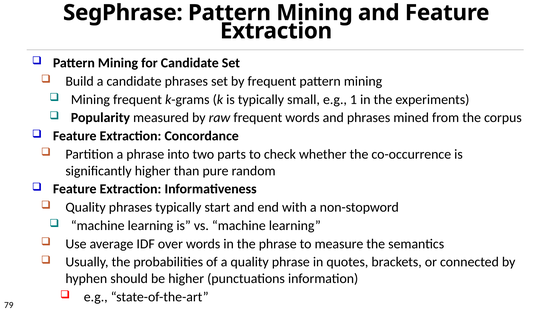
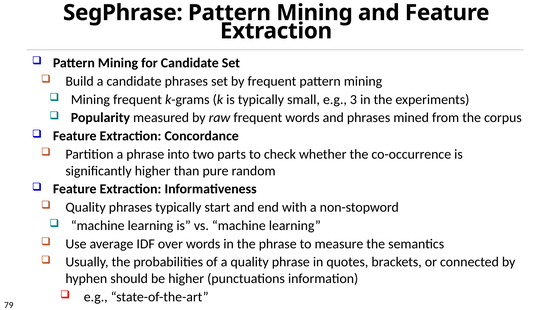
1: 1 -> 3
